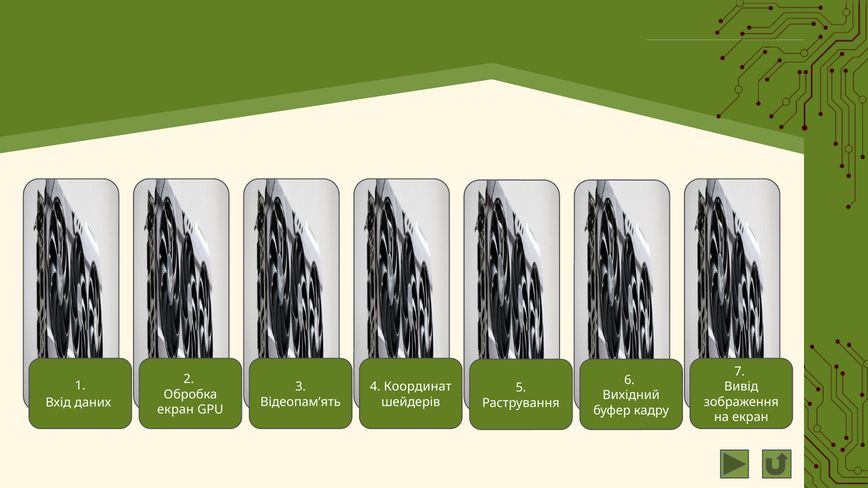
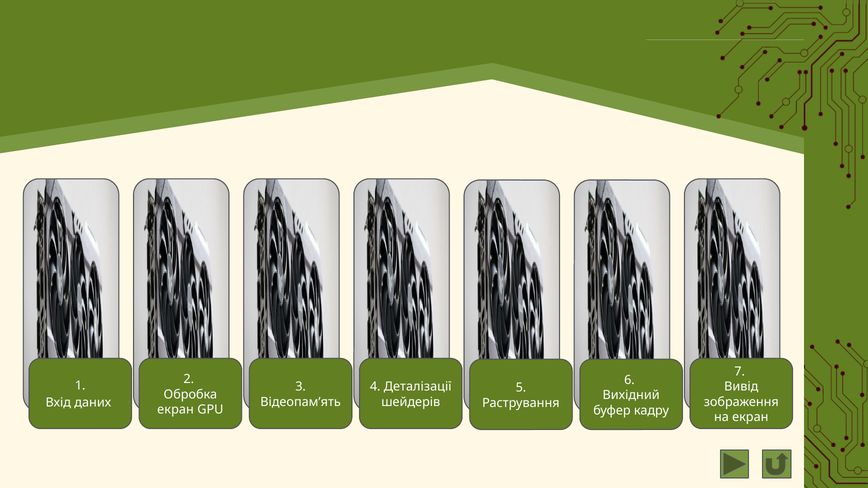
Координат: Координат -> Деталізації
